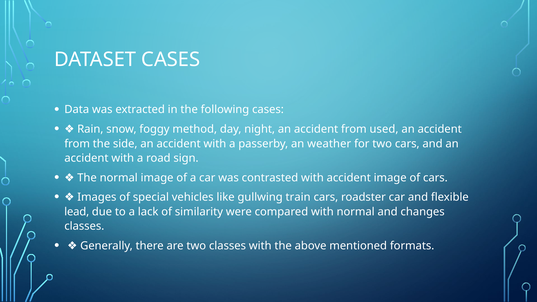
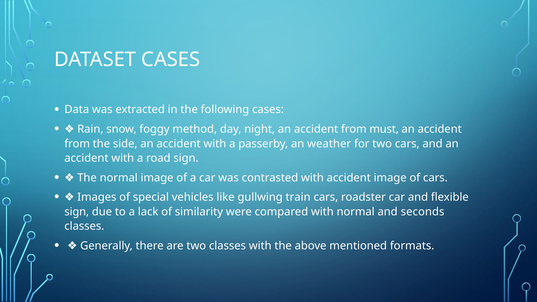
used: used -> must
lead at (77, 212): lead -> sign
changes: changes -> seconds
